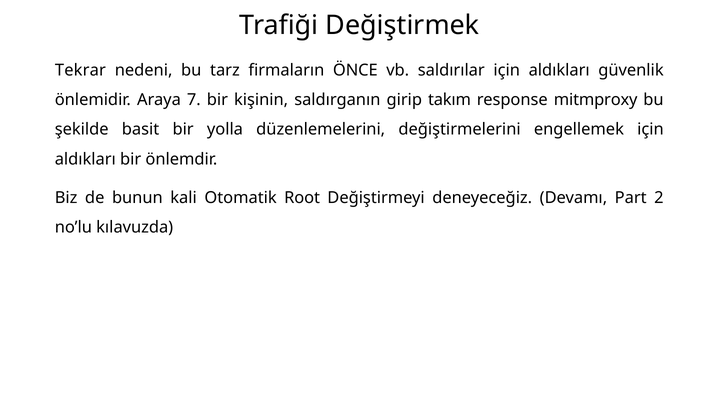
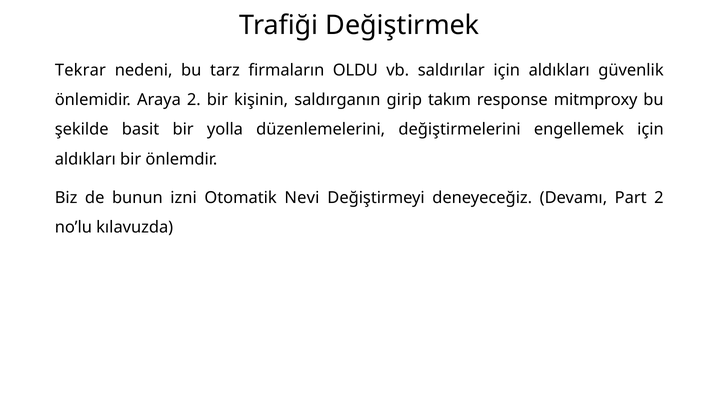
ÖNCE: ÖNCE -> OLDU
Araya 7: 7 -> 2
kali: kali -> izni
Root: Root -> Nevi
